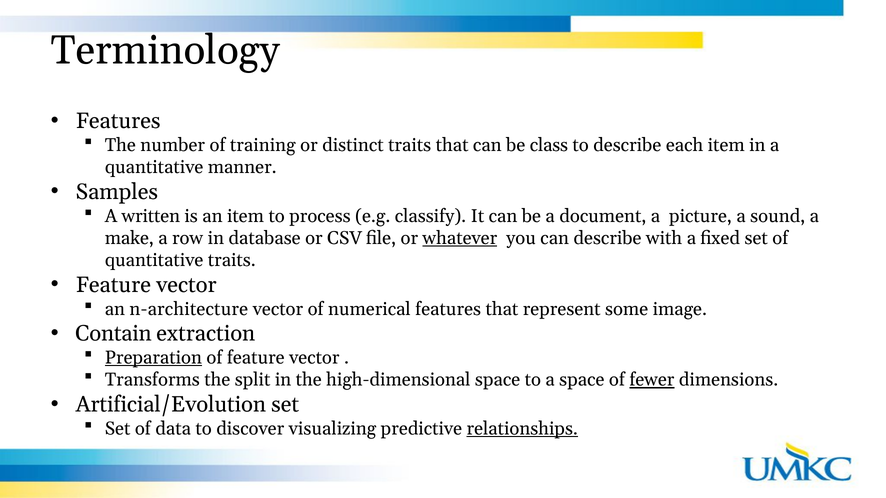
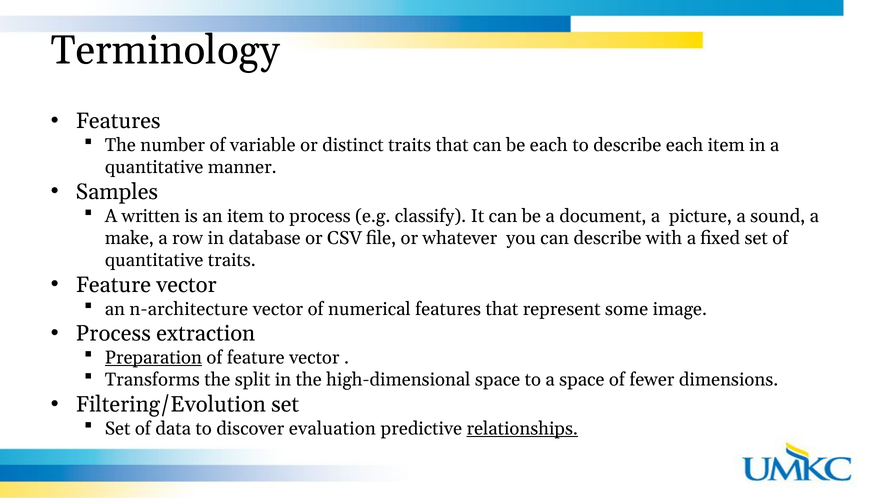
training: training -> variable
be class: class -> each
whatever underline: present -> none
Contain at (113, 334): Contain -> Process
fewer underline: present -> none
Artificial/Evolution: Artificial/Evolution -> Filtering/Evolution
visualizing: visualizing -> evaluation
